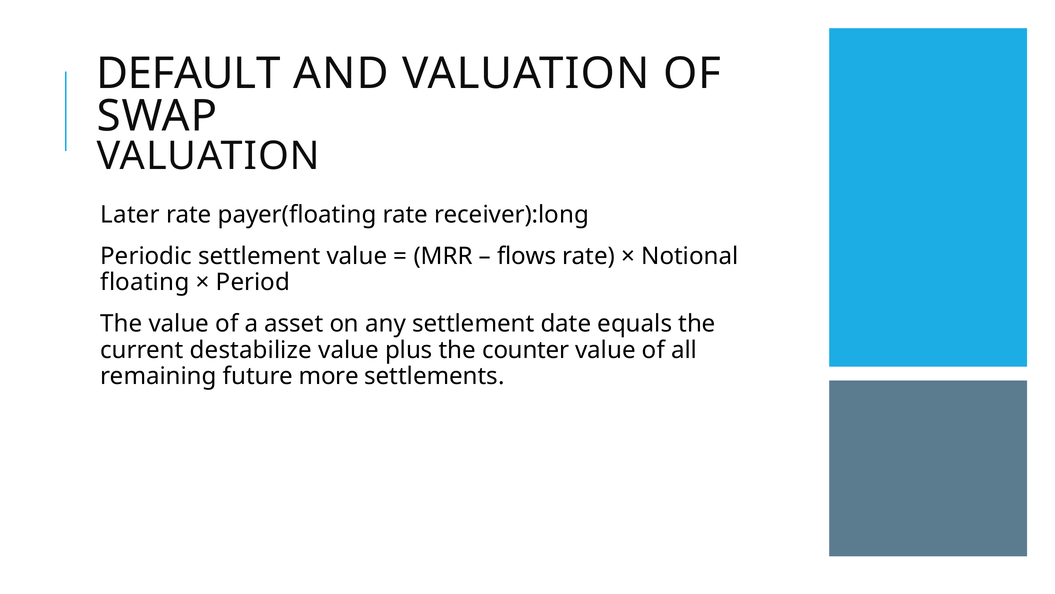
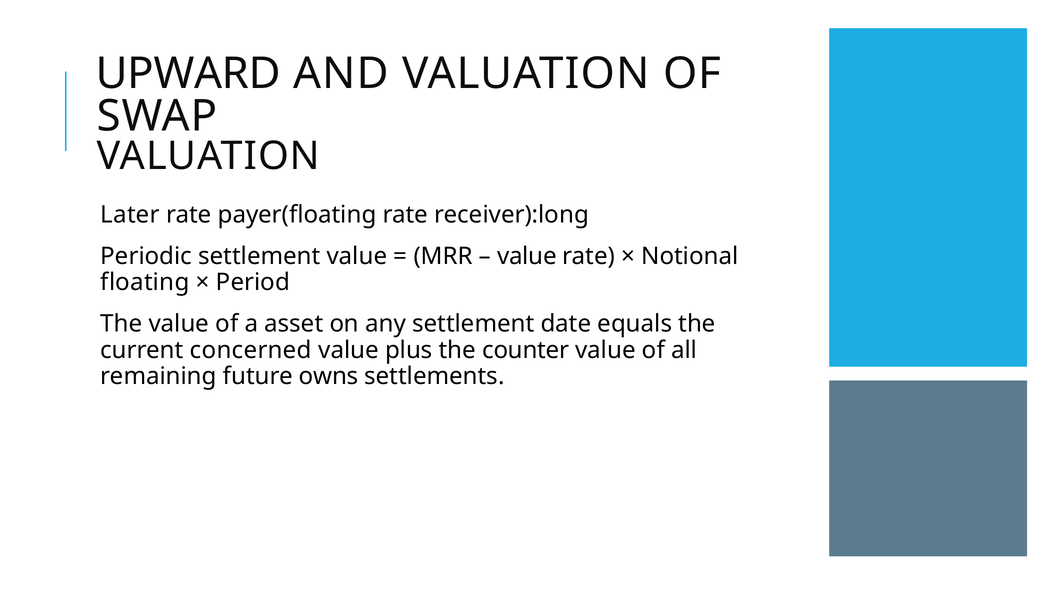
DEFAULT: DEFAULT -> UPWARD
flows at (527, 256): flows -> value
destabilize: destabilize -> concerned
more: more -> owns
